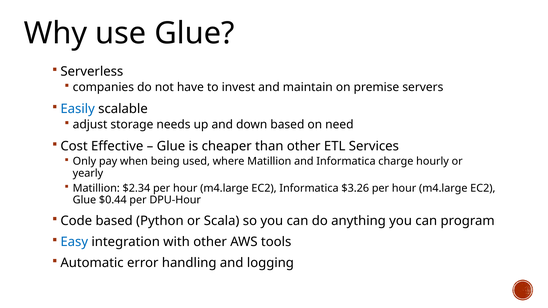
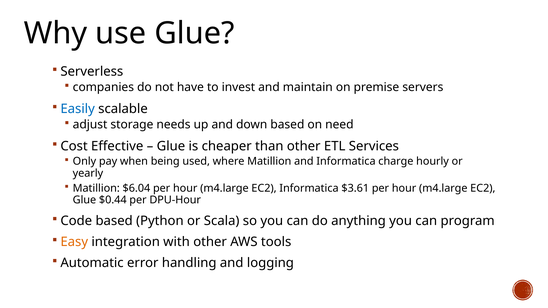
$2.34: $2.34 -> $6.04
$3.26: $3.26 -> $3.61
Easy colour: blue -> orange
